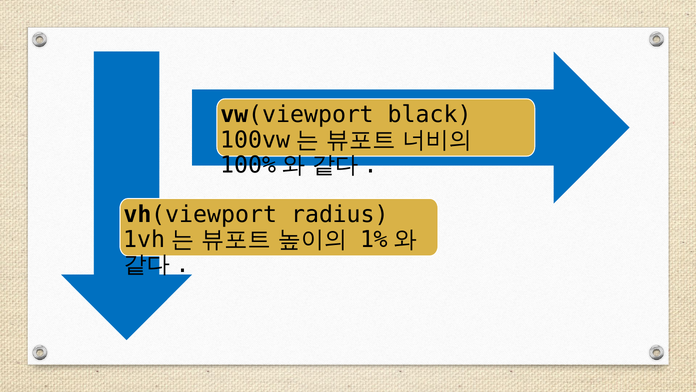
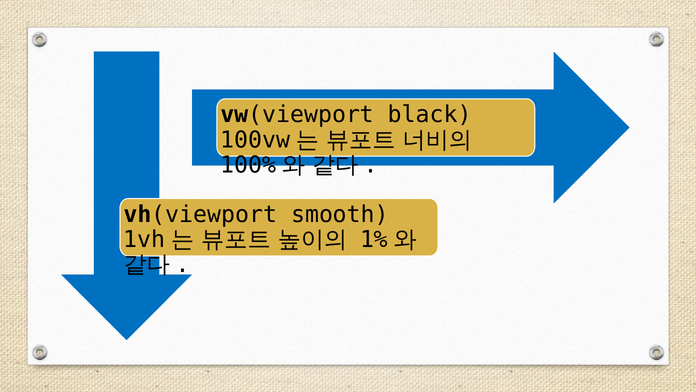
radius: radius -> smooth
